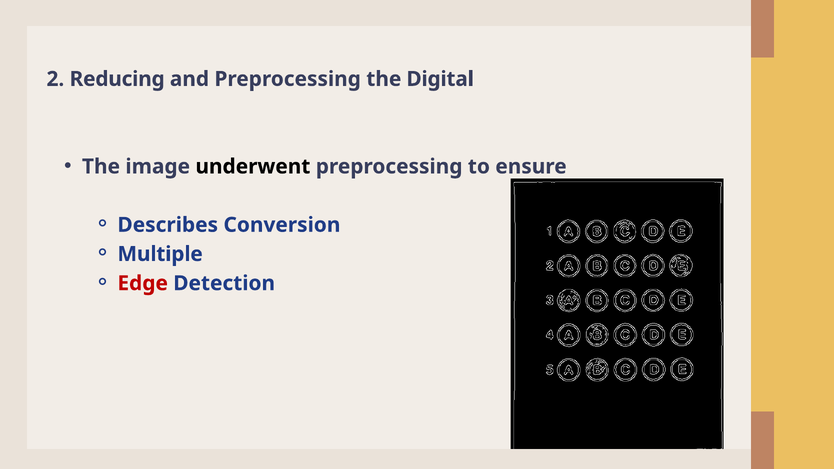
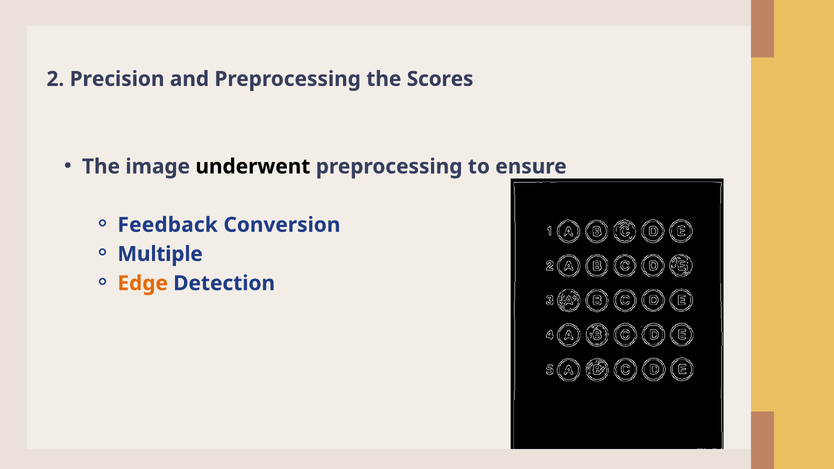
Reducing: Reducing -> Precision
Digital: Digital -> Scores
Describes: Describes -> Feedback
Edge colour: red -> orange
